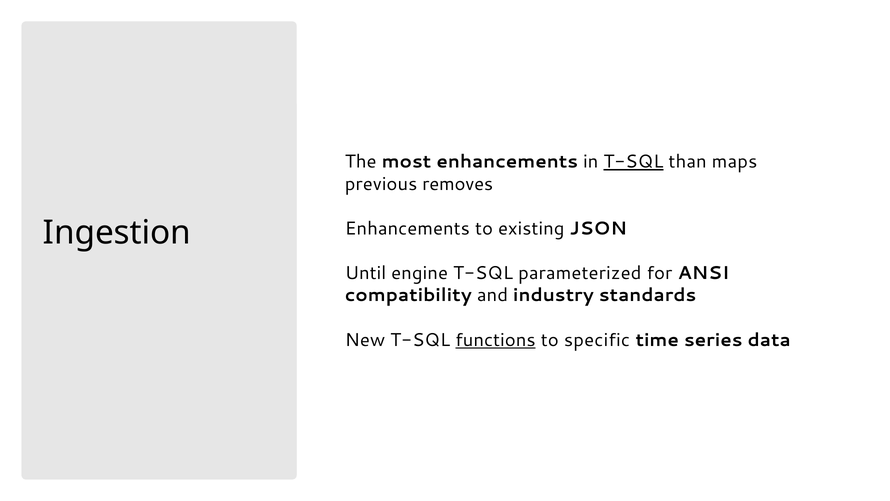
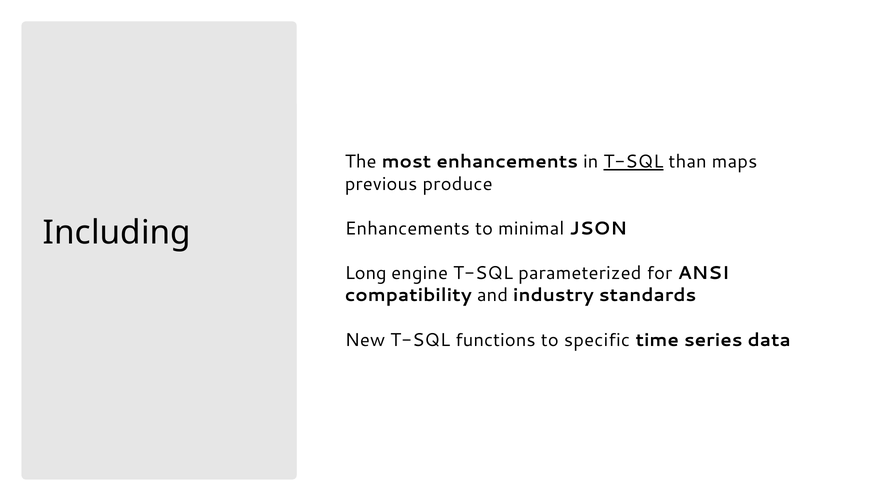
removes: removes -> produce
existing: existing -> minimal
Ingestion: Ingestion -> Including
Until: Until -> Long
functions underline: present -> none
